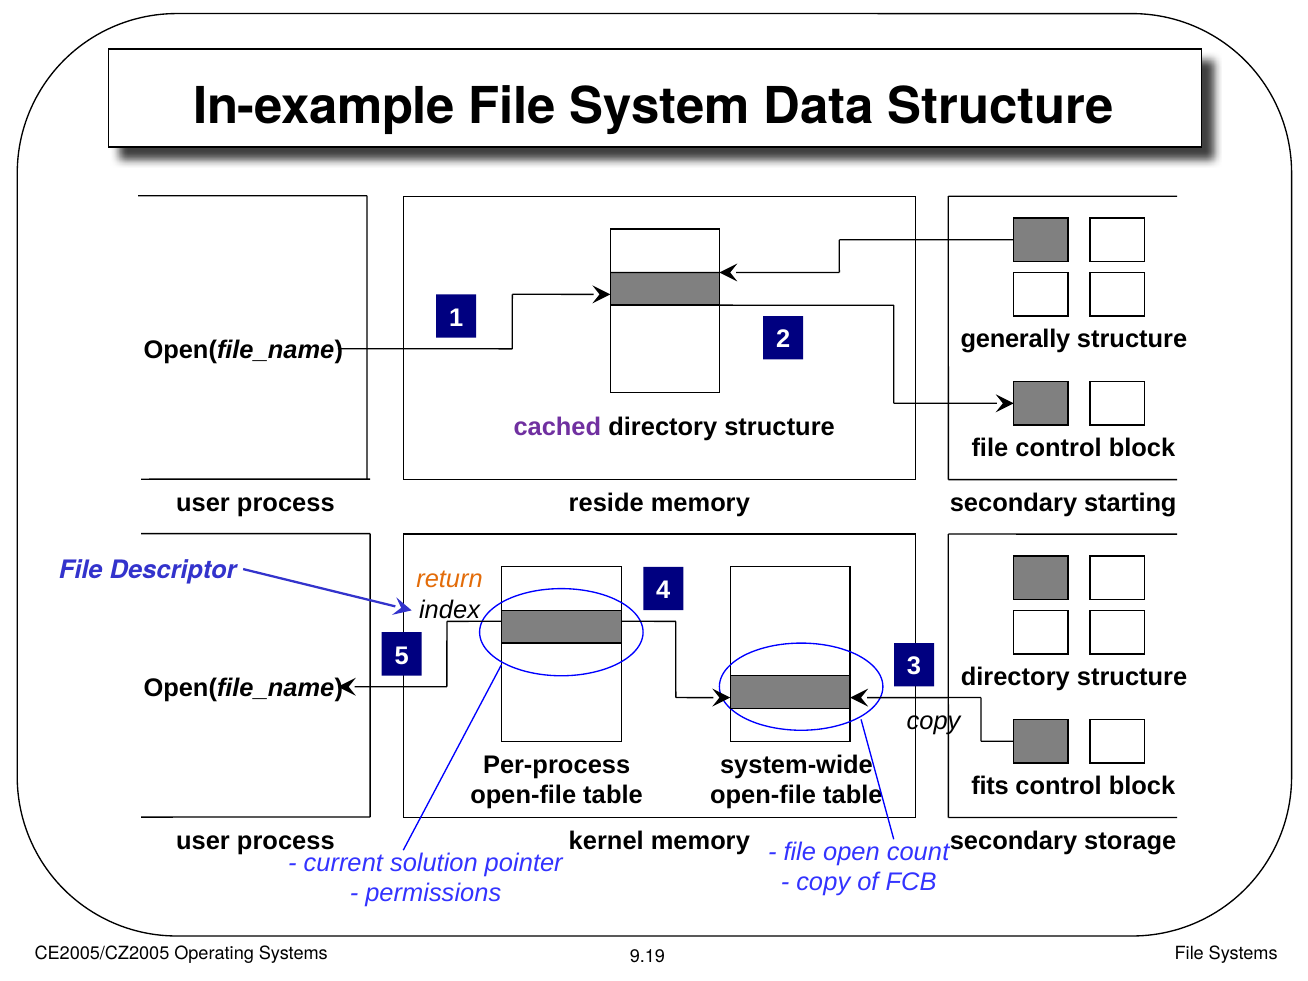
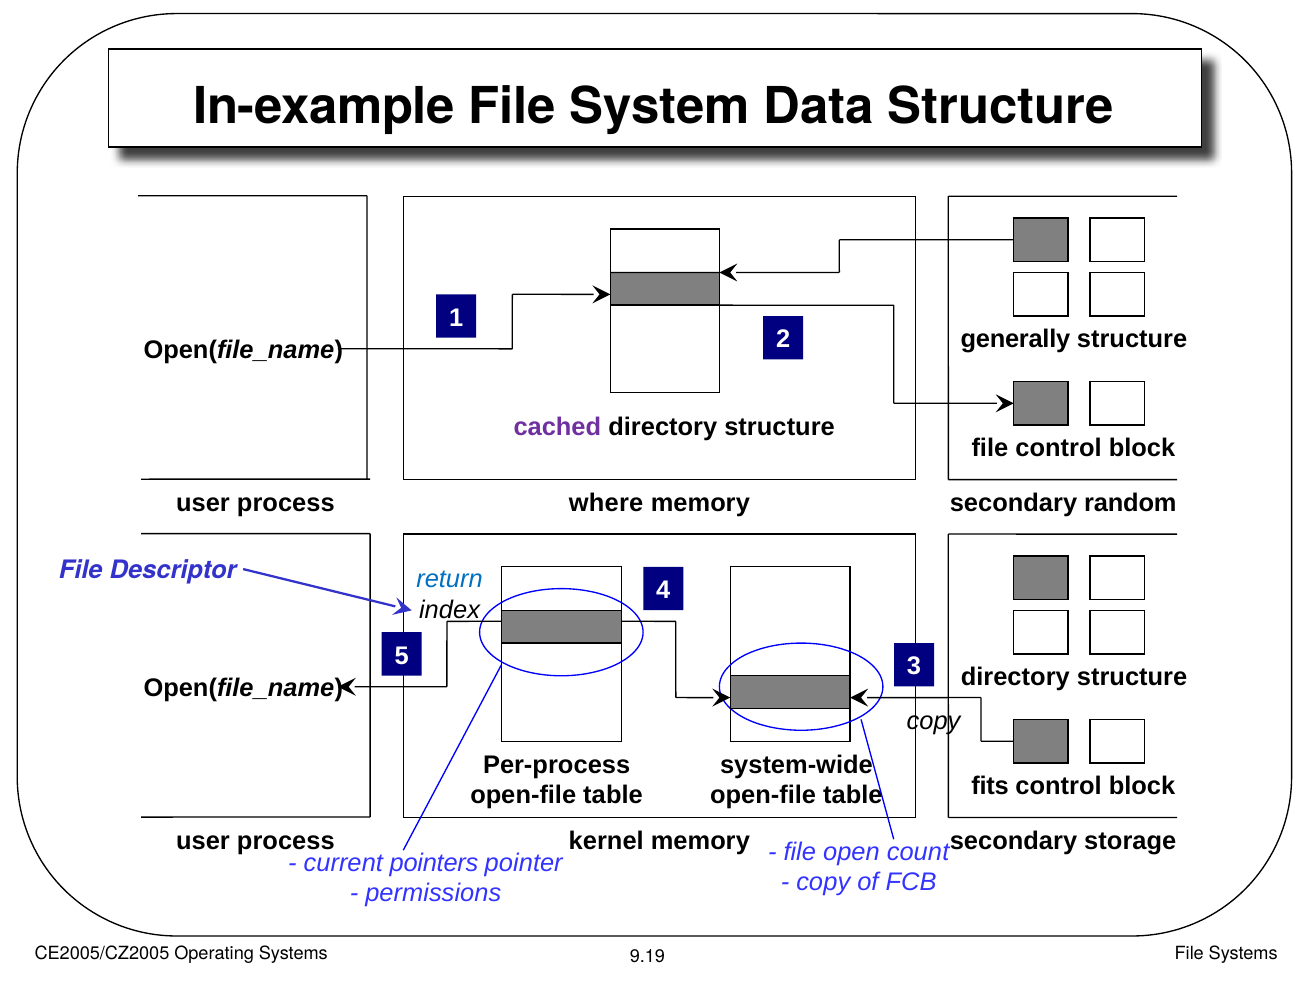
reside: reside -> where
starting: starting -> random
return colour: orange -> blue
solution: solution -> pointers
